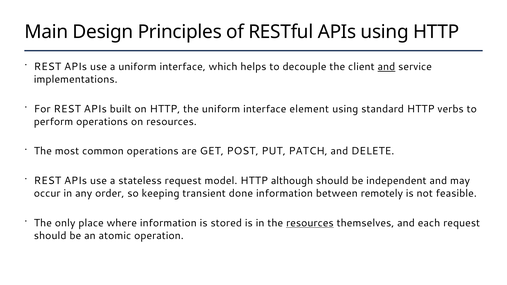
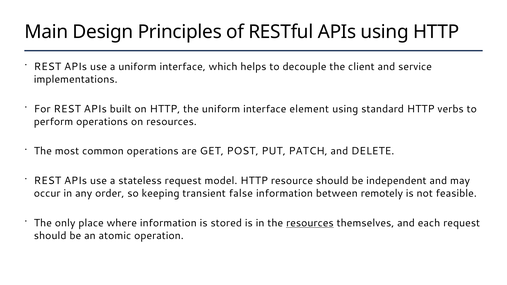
and at (386, 67) underline: present -> none
although: although -> resource
done: done -> false
